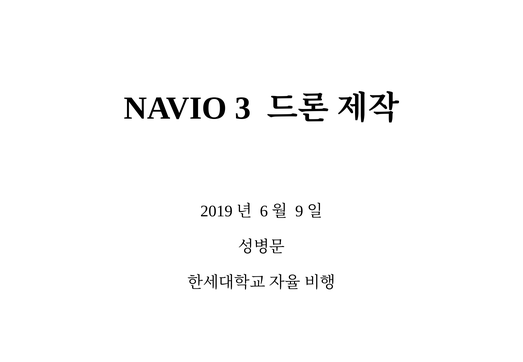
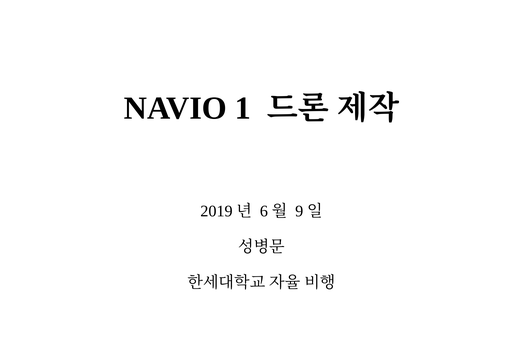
3: 3 -> 1
